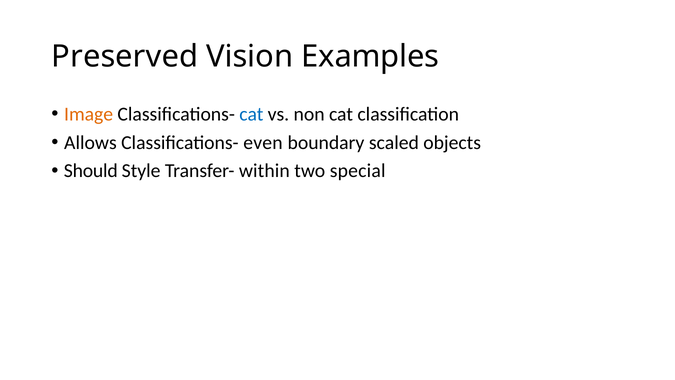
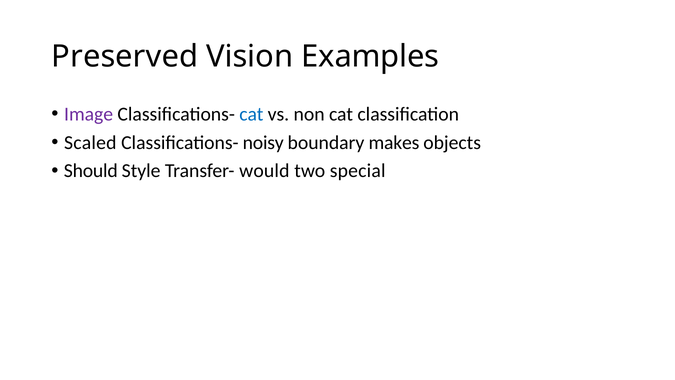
Image colour: orange -> purple
Allows: Allows -> Scaled
even: even -> noisy
scaled: scaled -> makes
within: within -> would
